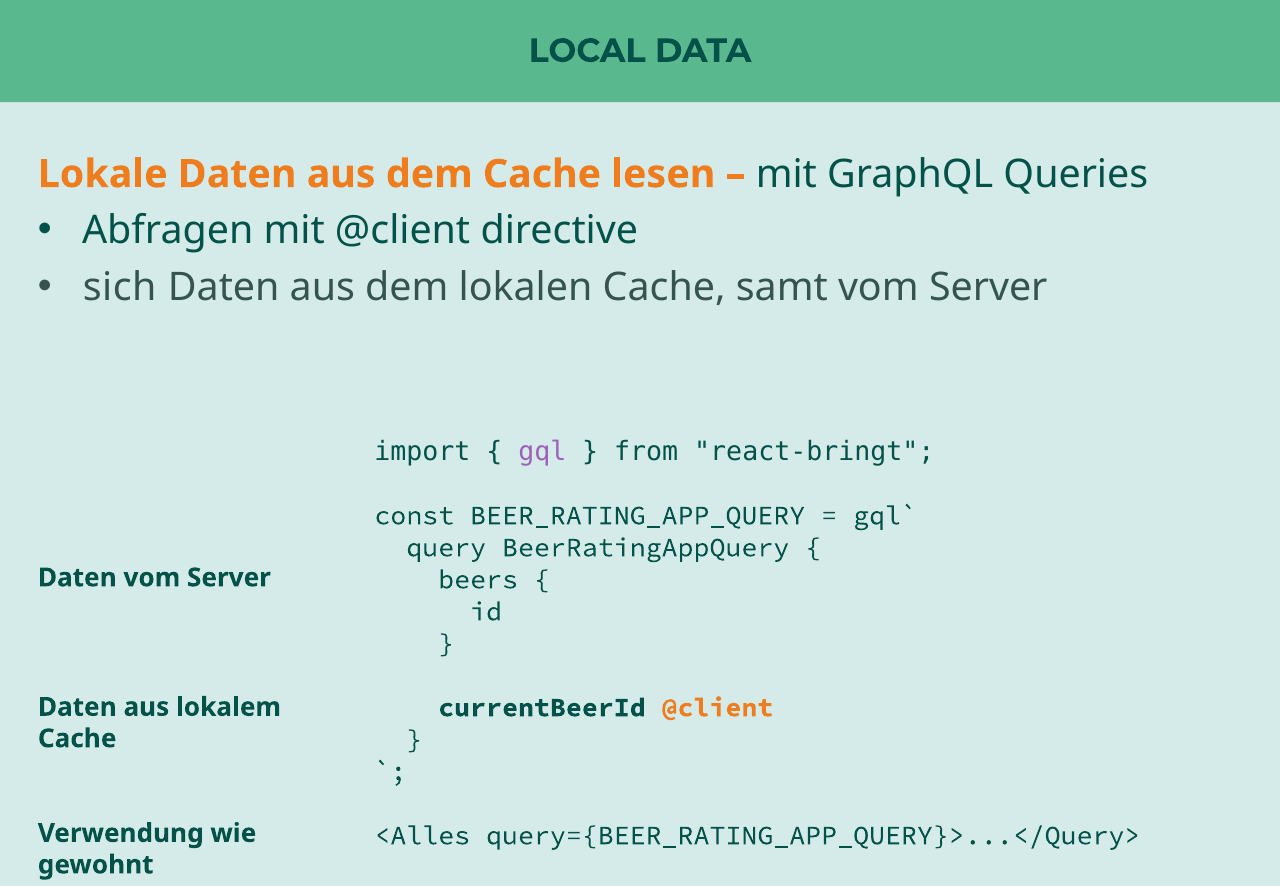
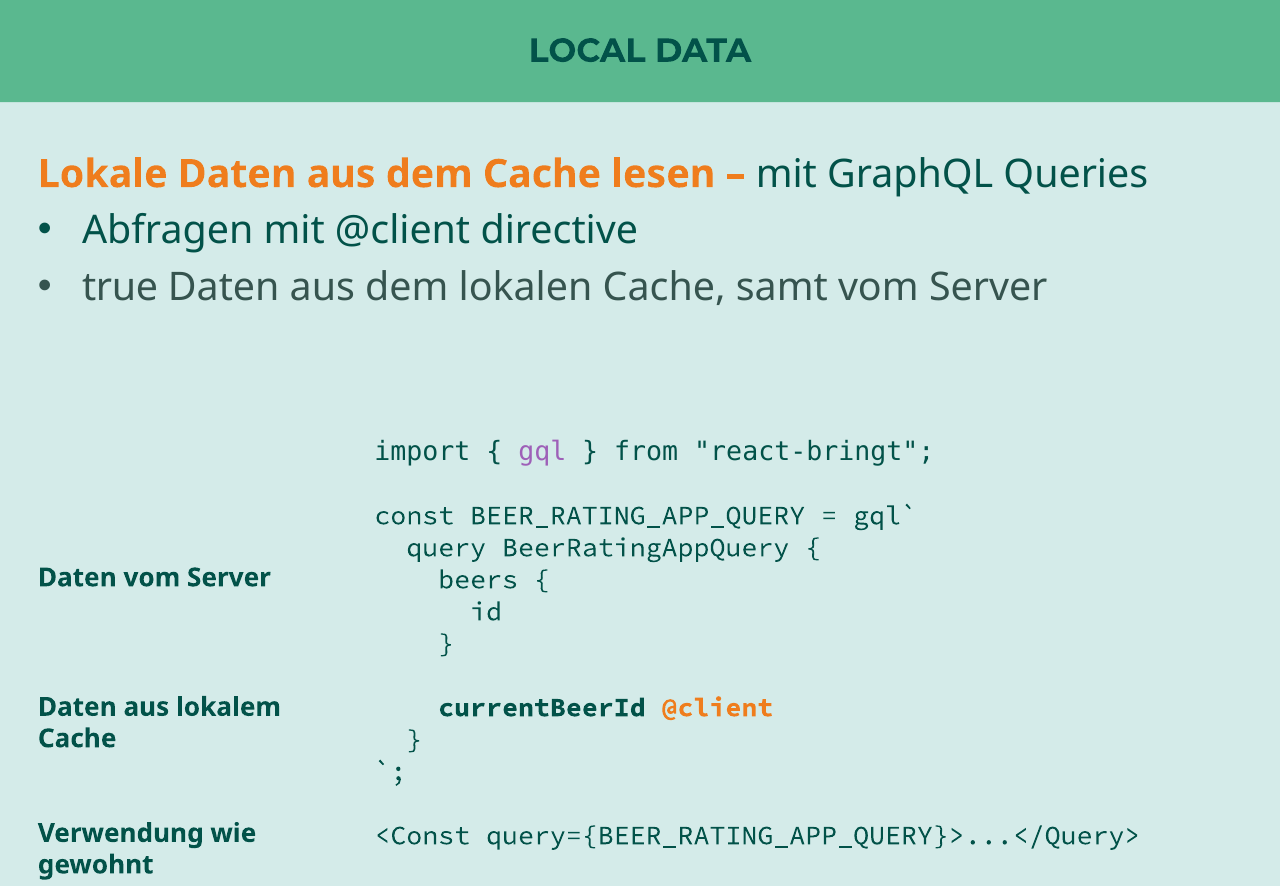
sich: sich -> true
<Alles: <Alles -> <Const
